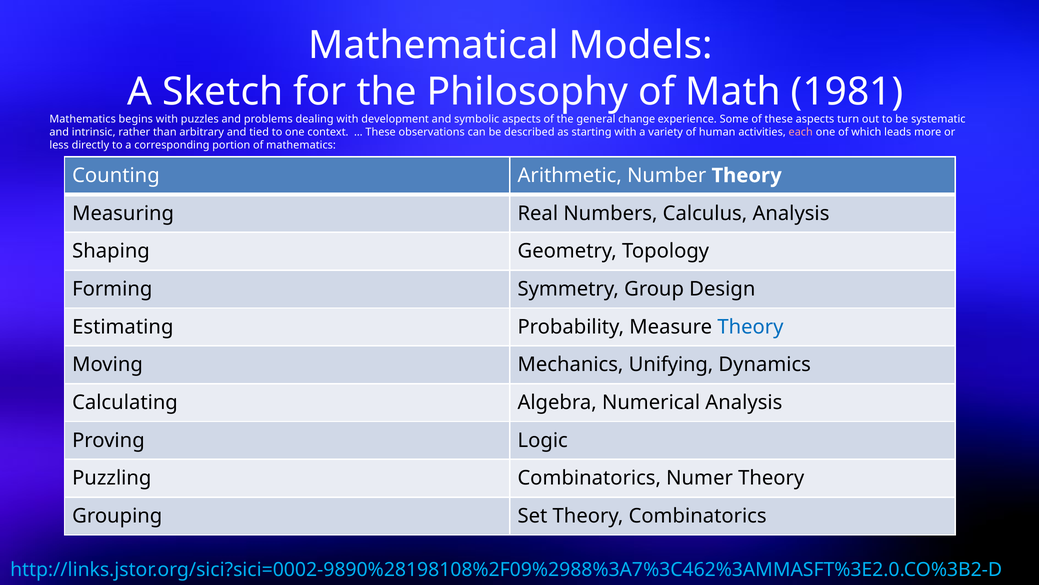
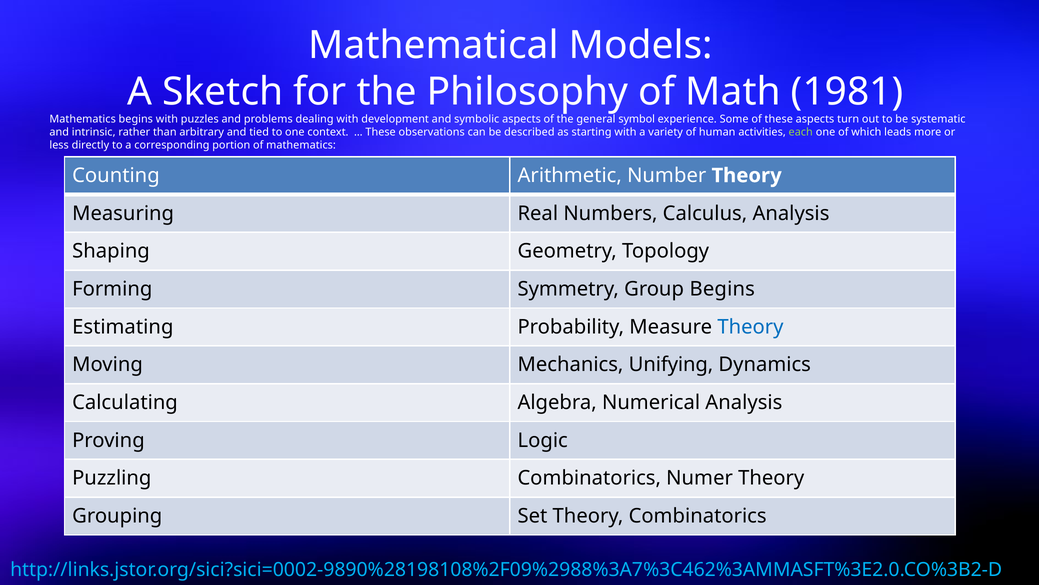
change: change -> symbol
each colour: pink -> light green
Group Design: Design -> Begins
